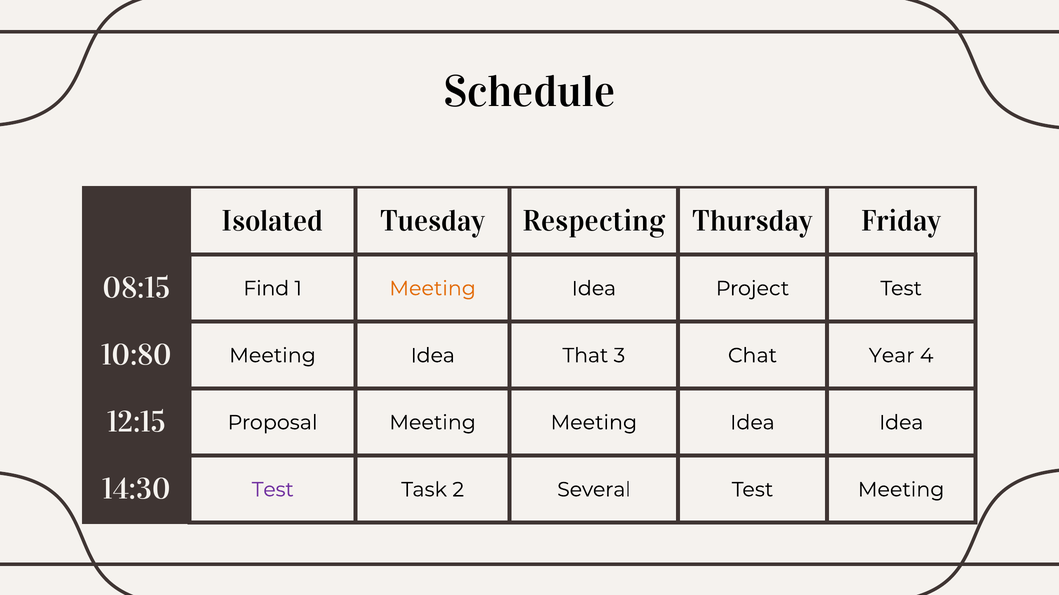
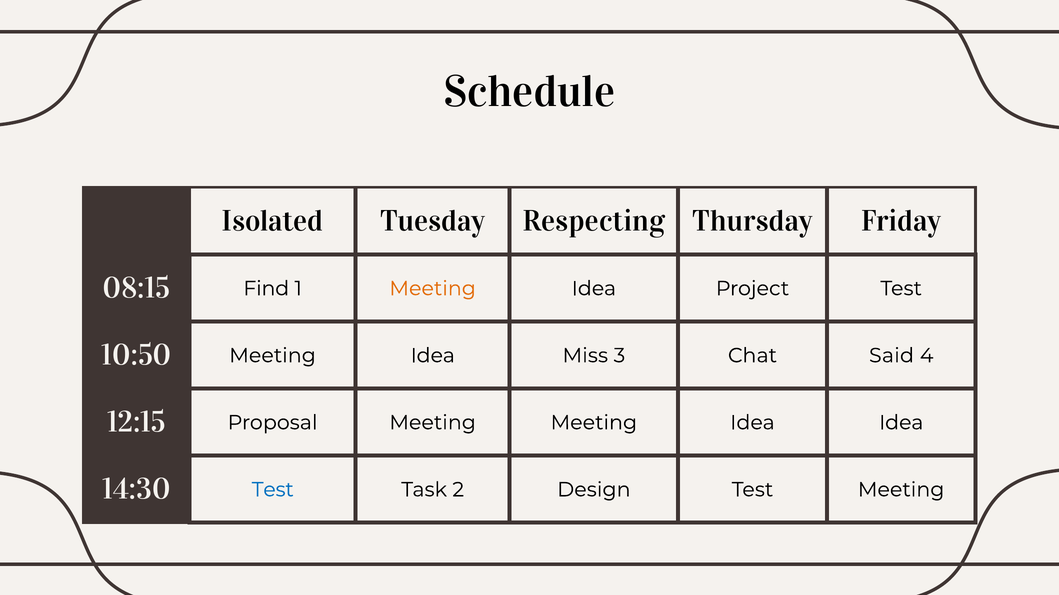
10:80: 10:80 -> 10:50
That: That -> Miss
Year: Year -> Said
Test at (273, 490) colour: purple -> blue
Several: Several -> Design
